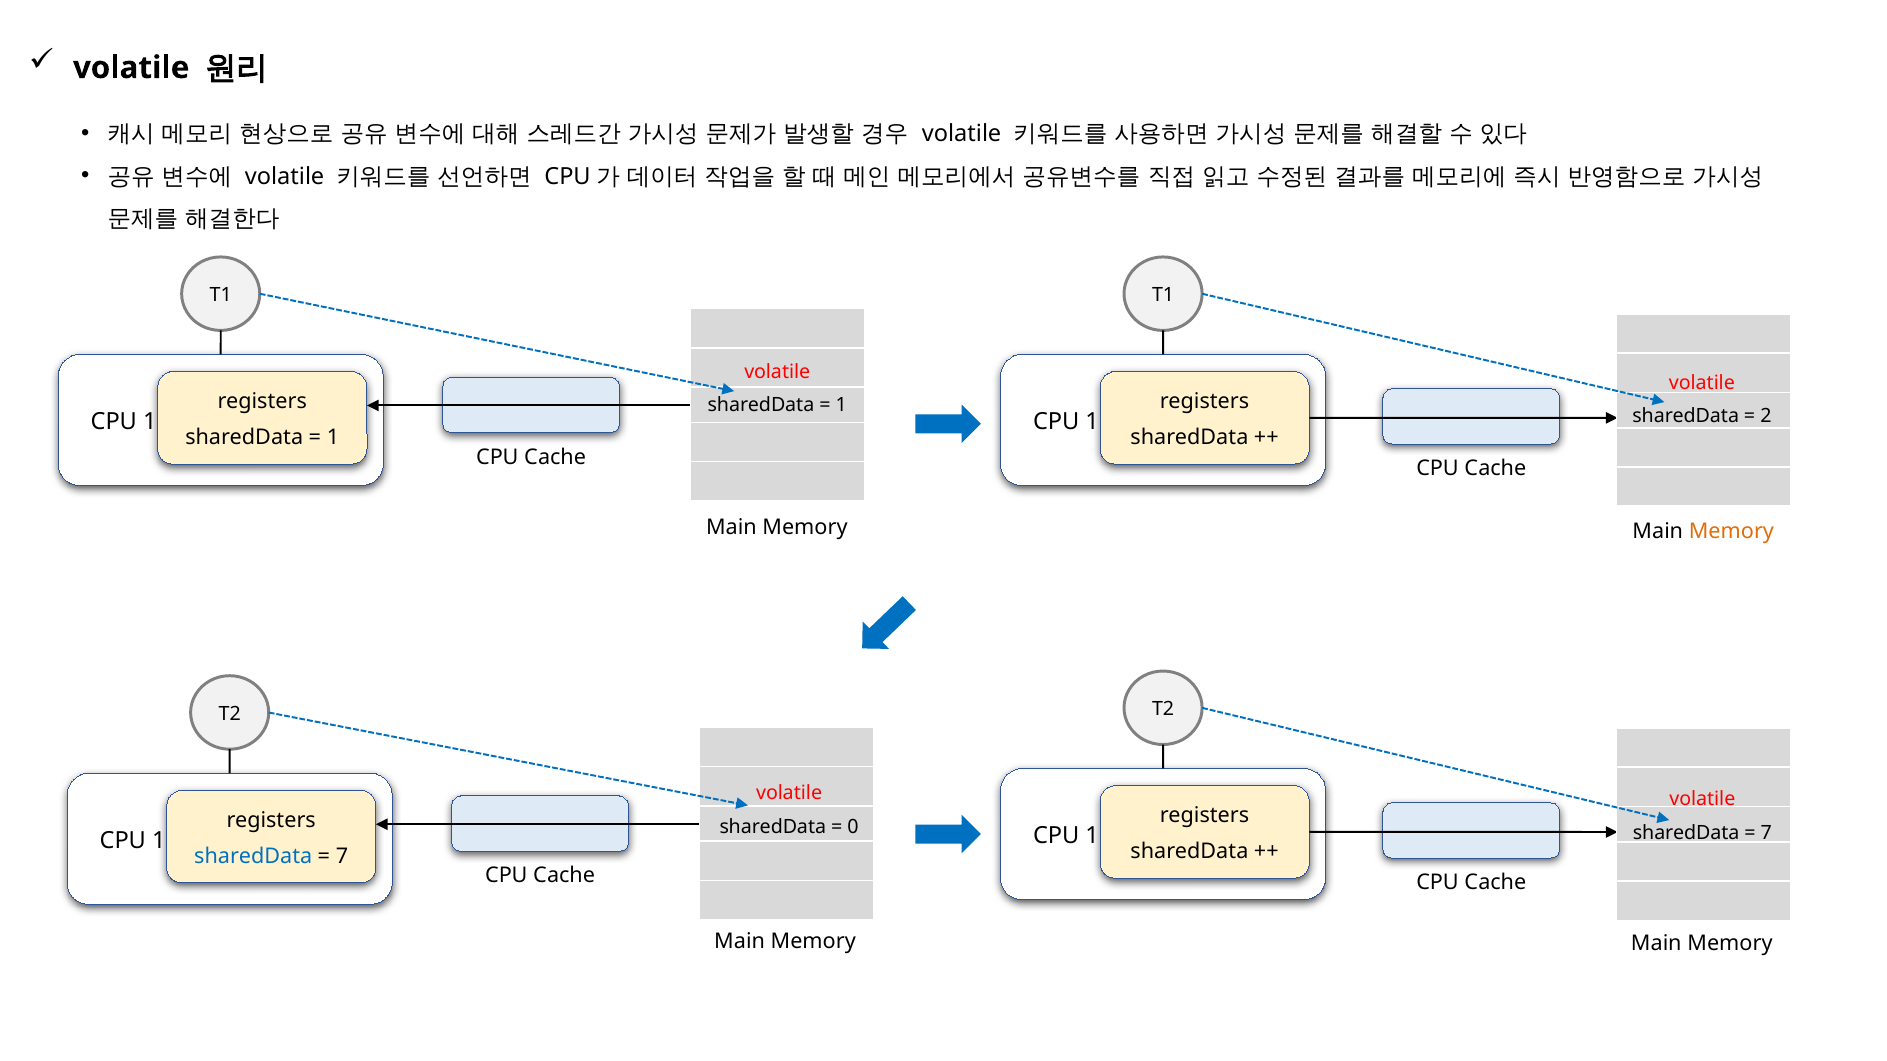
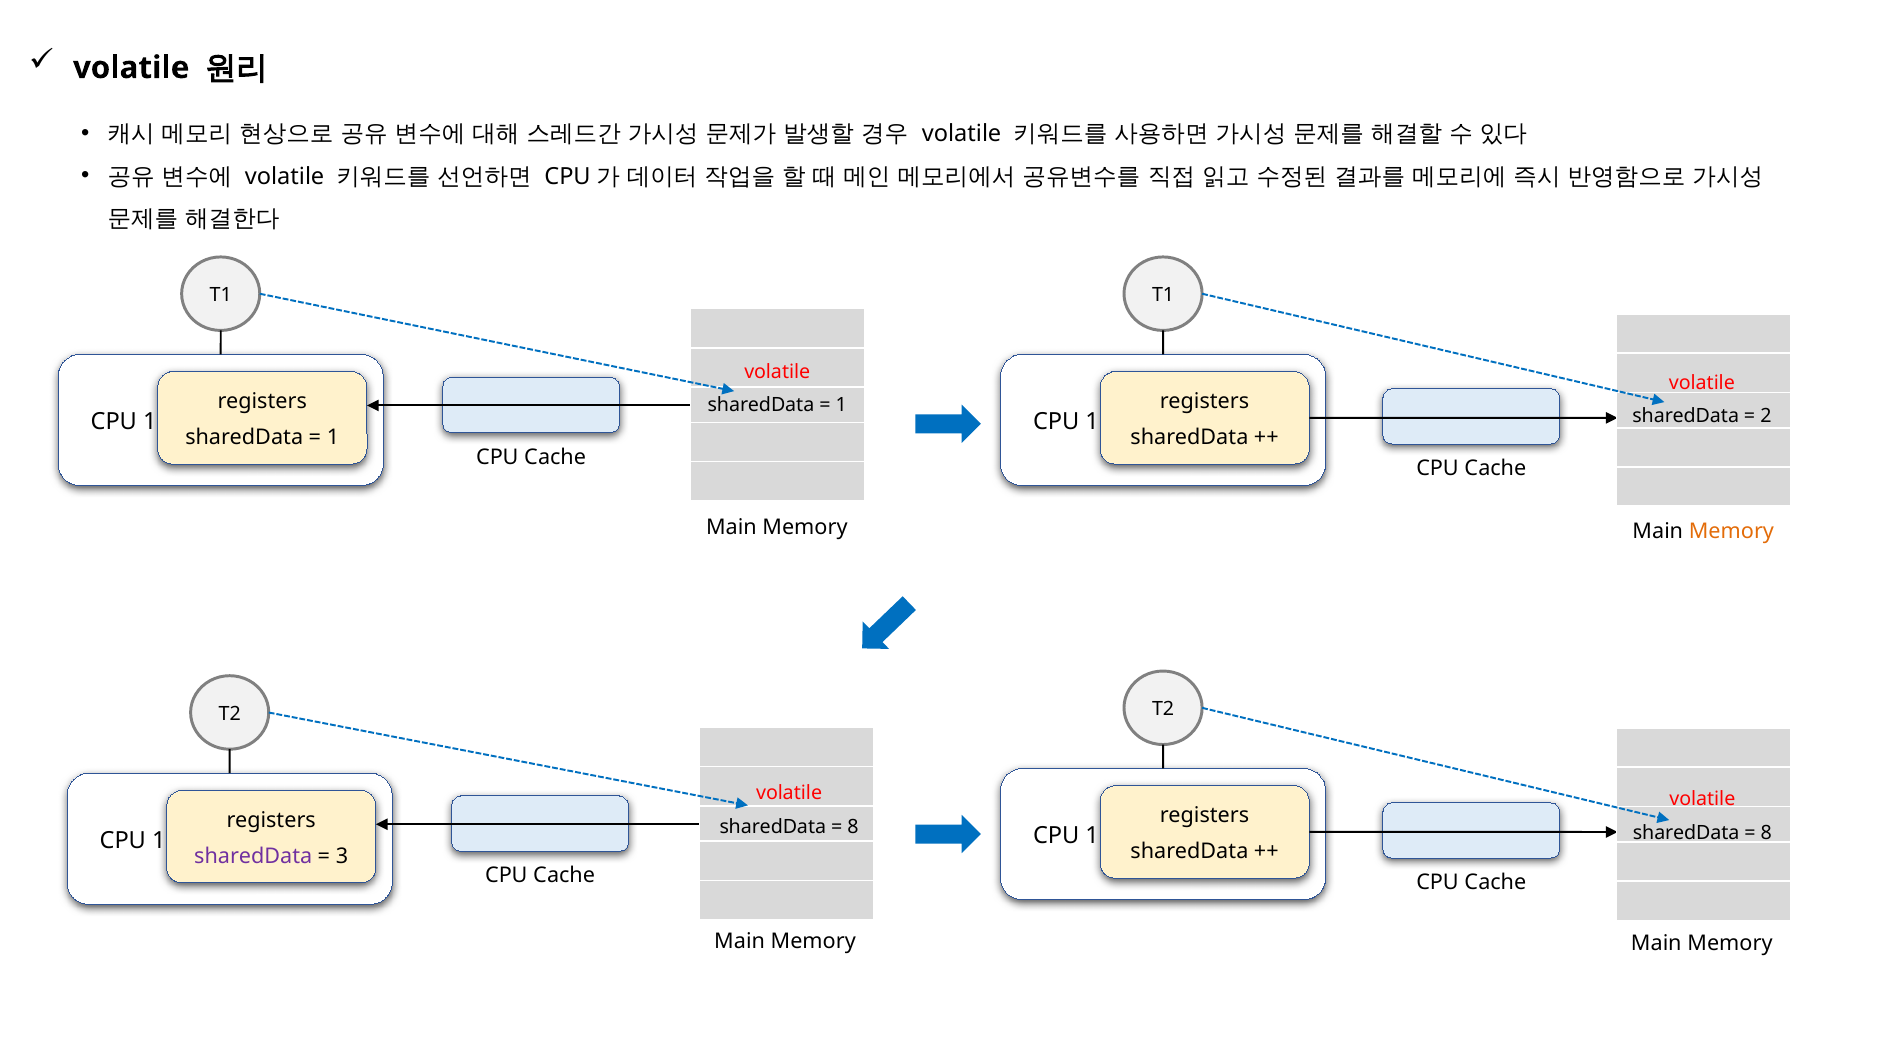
0 at (853, 827): 0 -> 8
7 at (1766, 833): 7 -> 8
sharedData at (253, 856) colour: blue -> purple
7 at (342, 856): 7 -> 3
